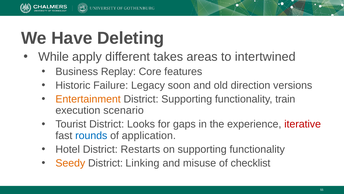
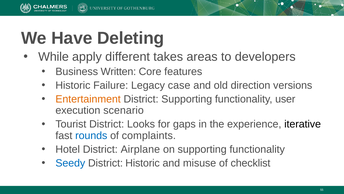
intertwined: intertwined -> developers
Replay: Replay -> Written
soon: soon -> case
train: train -> user
iterative colour: red -> black
application: application -> complaints
Restarts: Restarts -> Airplane
Seedy colour: orange -> blue
District Linking: Linking -> Historic
